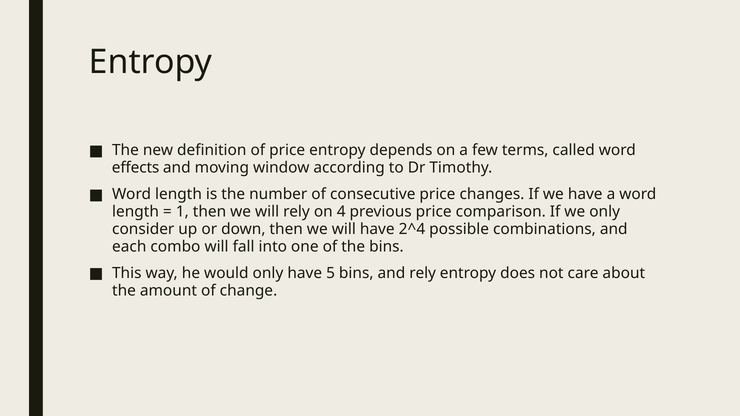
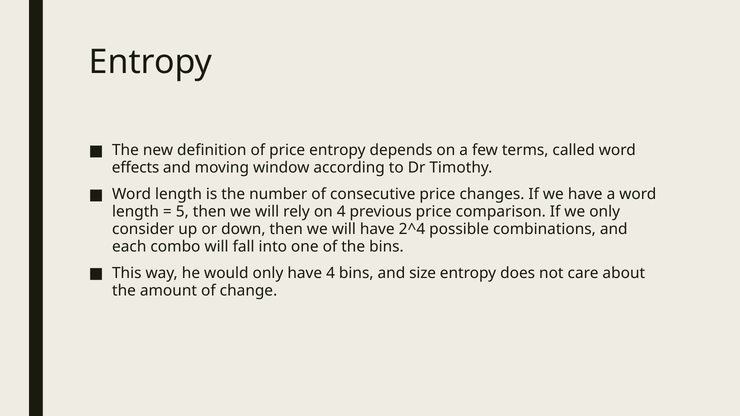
1: 1 -> 5
have 5: 5 -> 4
and rely: rely -> size
